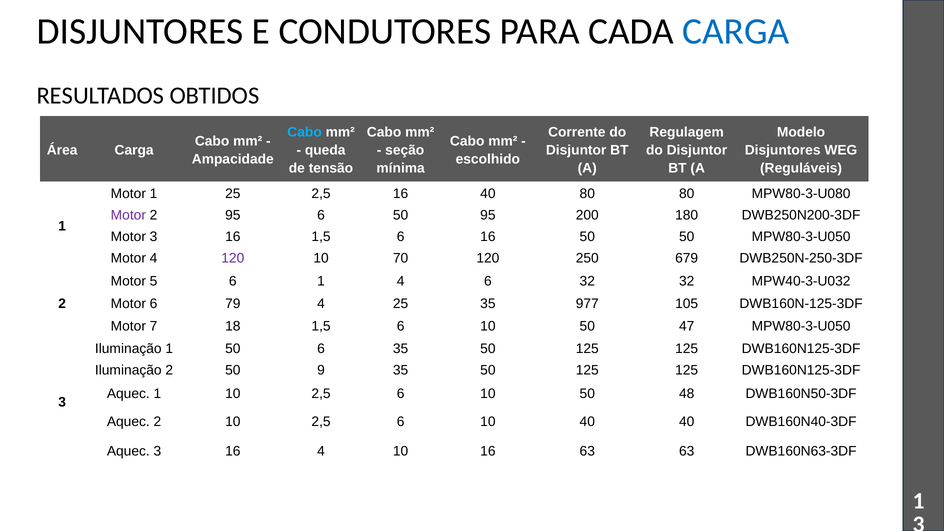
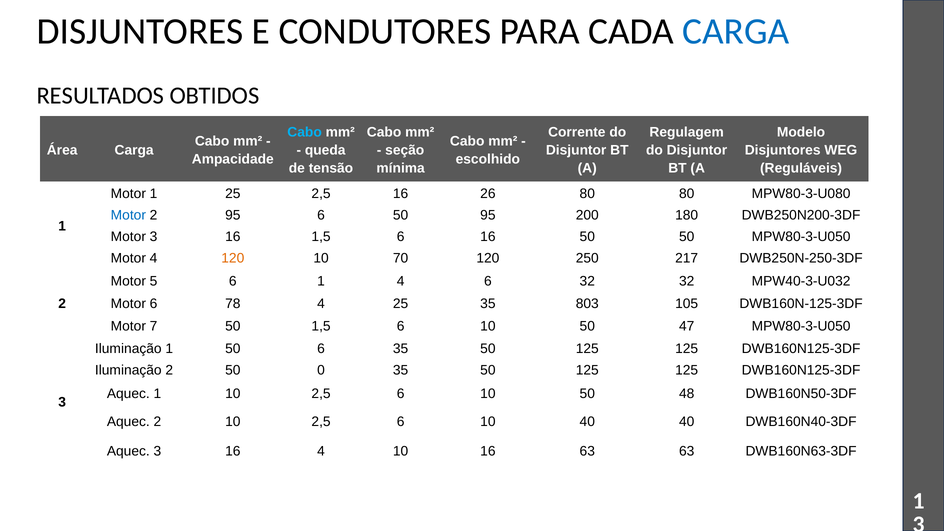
16 40: 40 -> 26
Motor at (128, 215) colour: purple -> blue
120 at (233, 258) colour: purple -> orange
679: 679 -> 217
79: 79 -> 78
977: 977 -> 803
7 18: 18 -> 50
9: 9 -> 0
